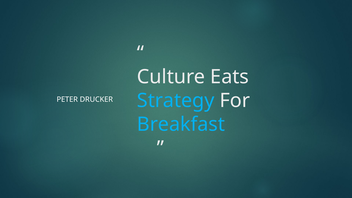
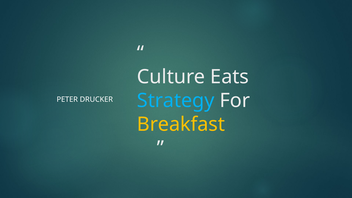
Breakfast colour: light blue -> yellow
